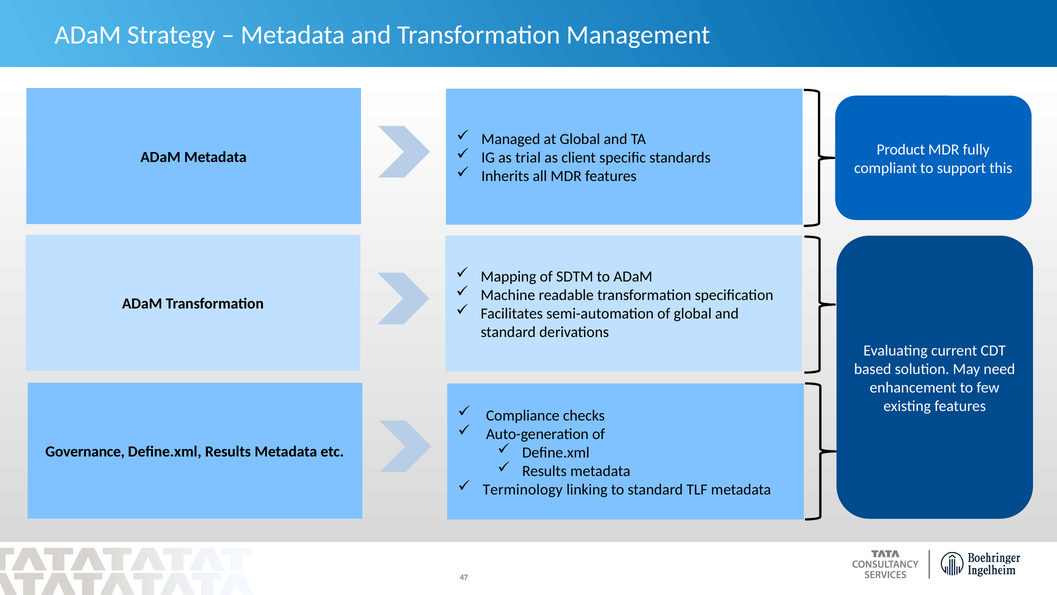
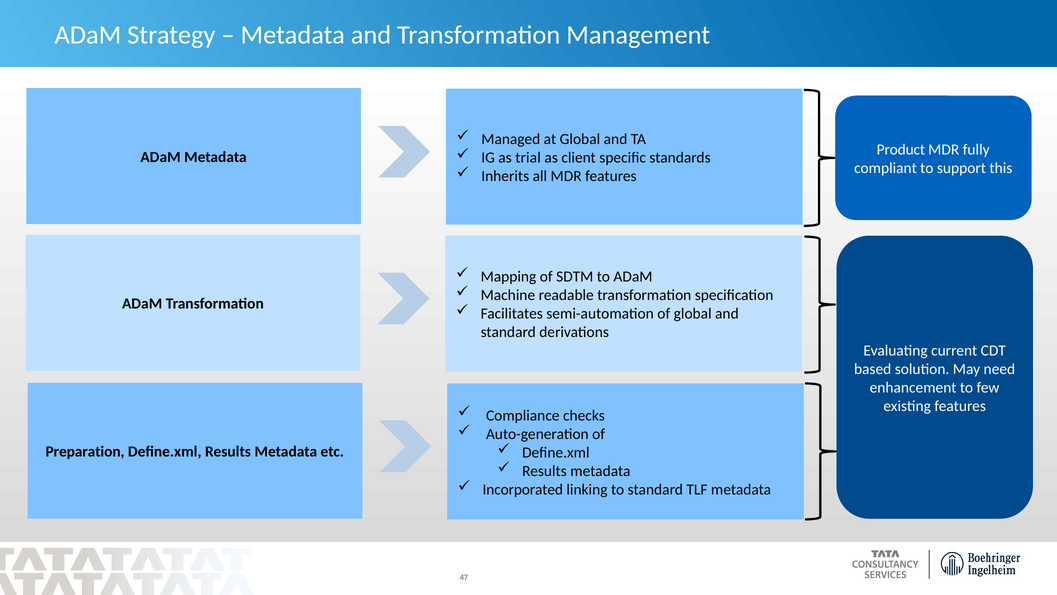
Governance: Governance -> Preparation
Terminology: Terminology -> Incorporated
